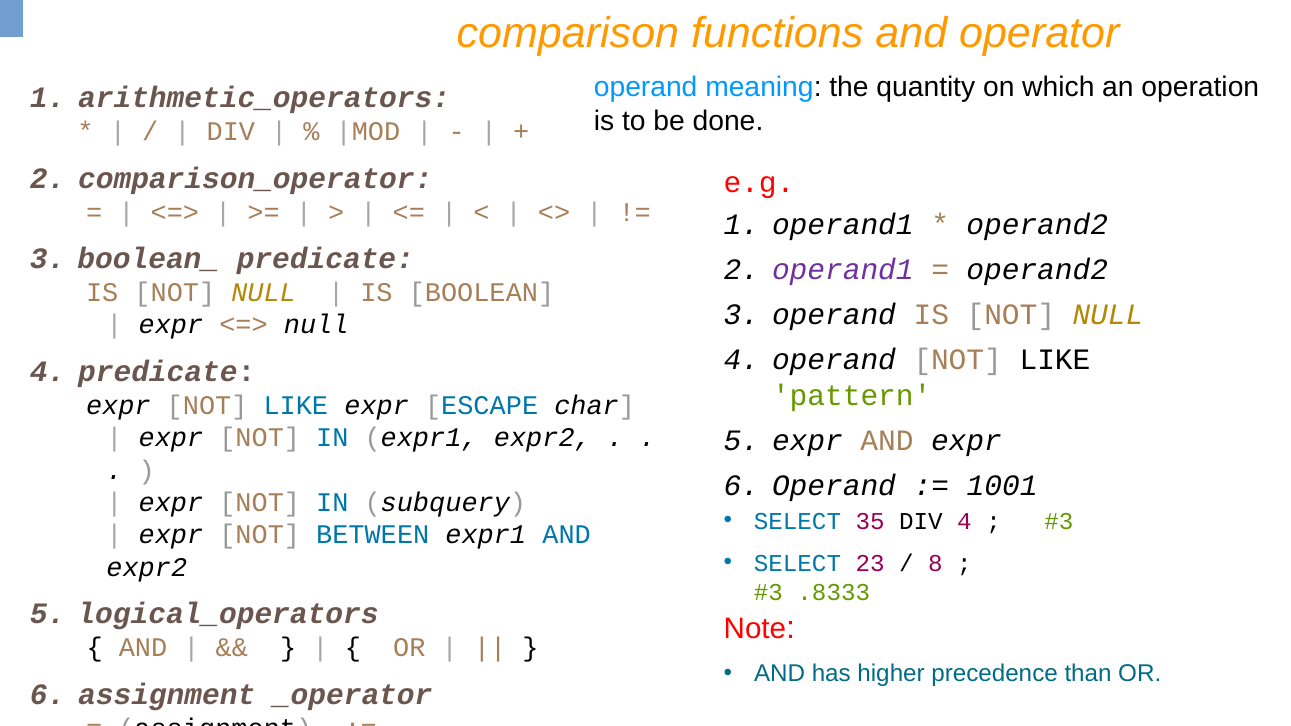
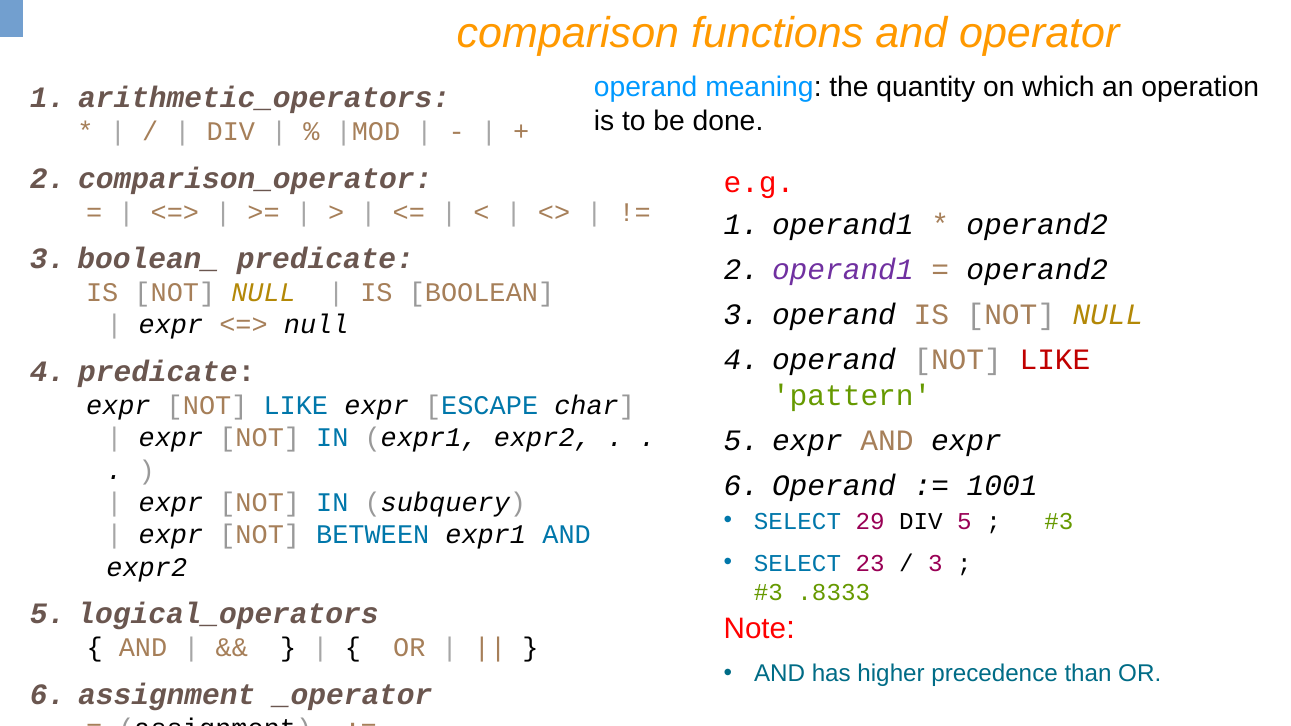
LIKE at (1055, 360) colour: black -> red
35: 35 -> 29
DIV 4: 4 -> 5
8 at (935, 563): 8 -> 3
